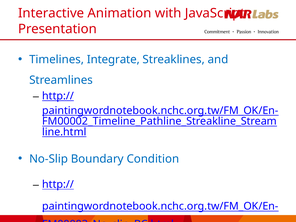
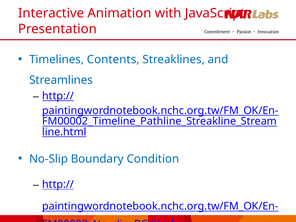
Integrate: Integrate -> Contents
